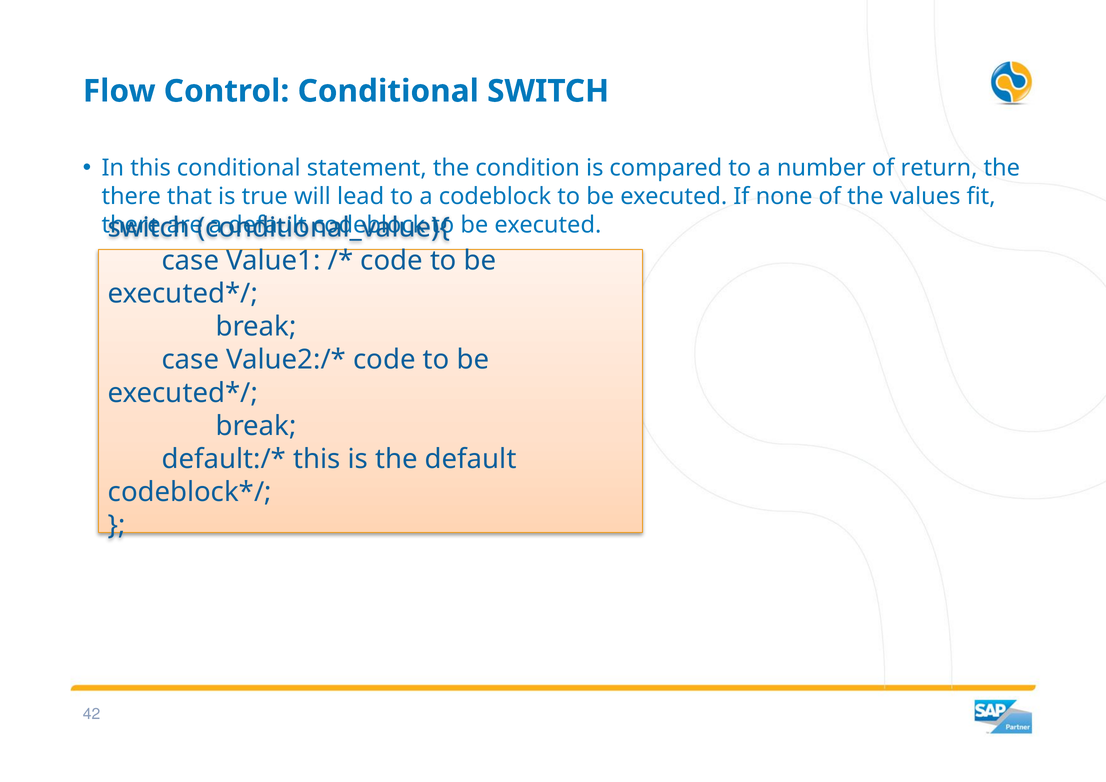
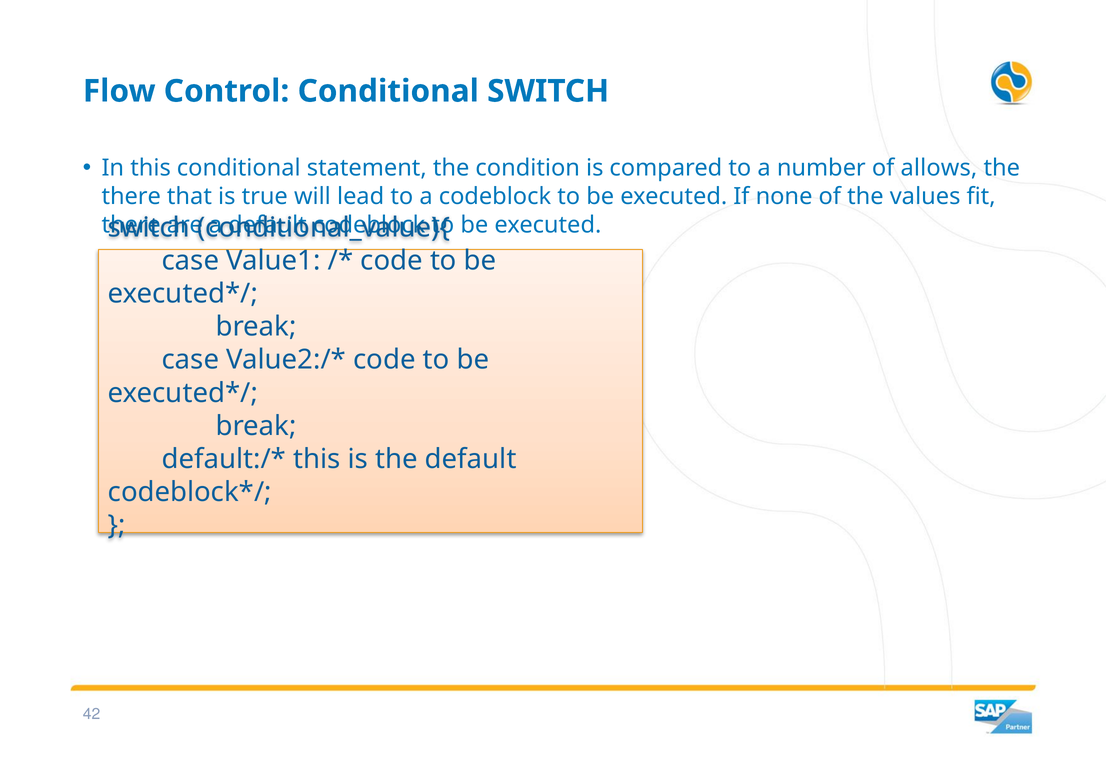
return: return -> allows
